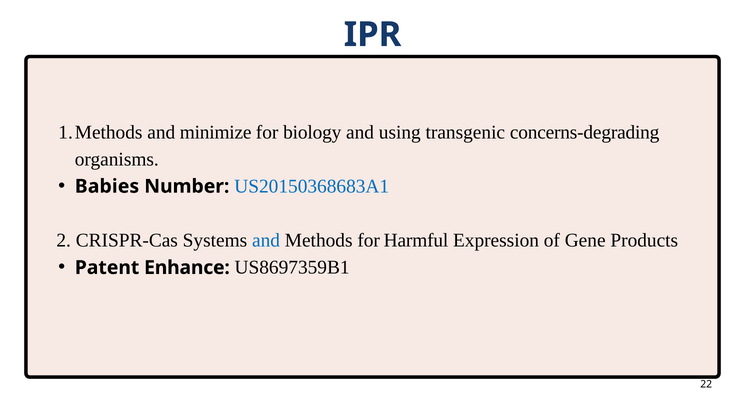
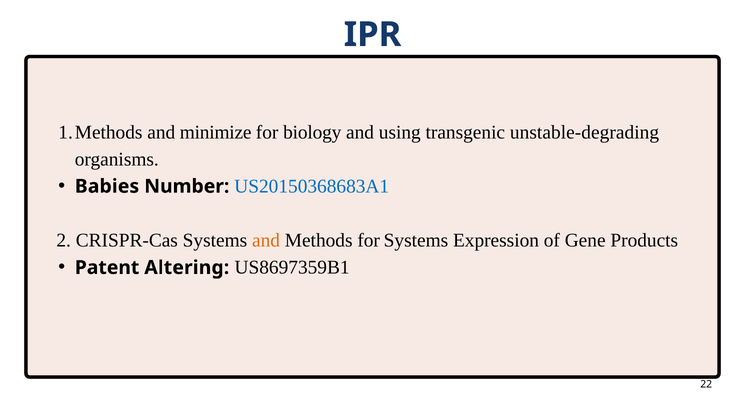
concerns-degrading: concerns-degrading -> unstable-degrading
and at (266, 241) colour: blue -> orange
for Harmful: Harmful -> Systems
Enhance: Enhance -> Altering
